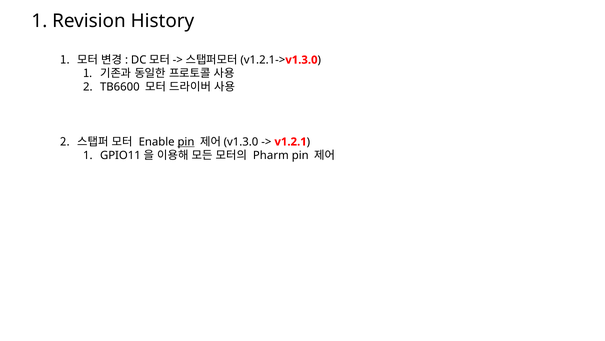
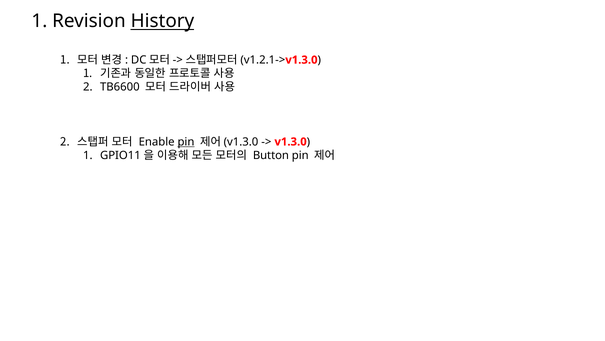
History underline: none -> present
v1.2.1 at (291, 141): v1.2.1 -> v1.3.0
Pharm: Pharm -> Button
